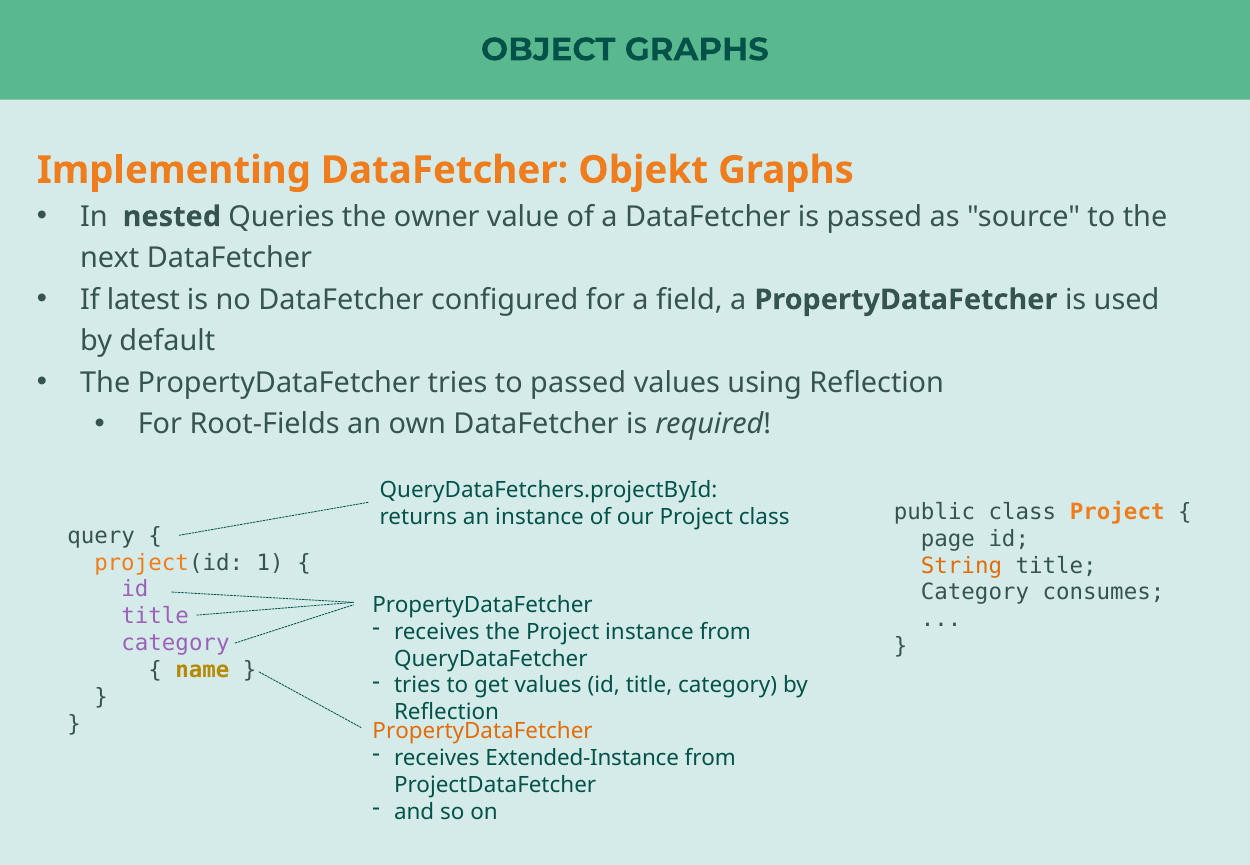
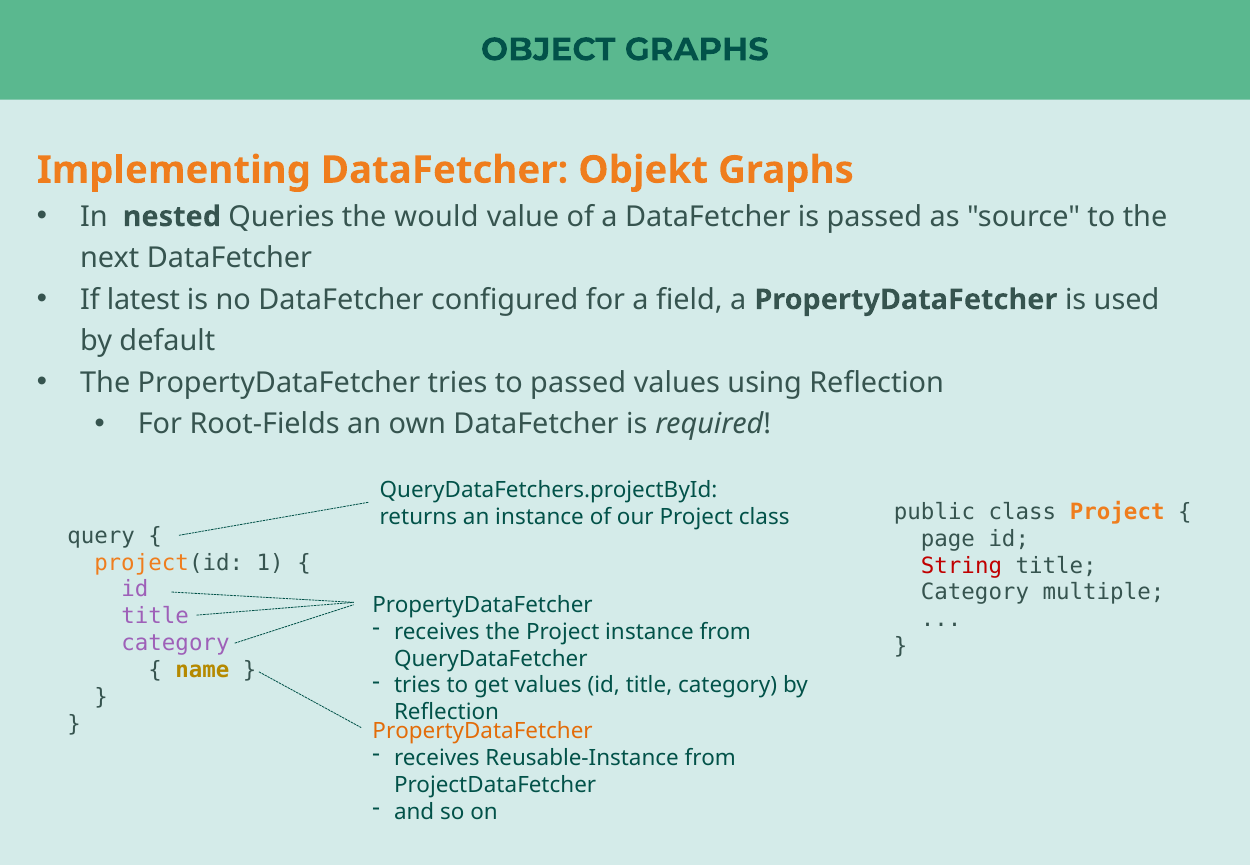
owner: owner -> would
String colour: orange -> red
consumes: consumes -> multiple
Extended-Instance: Extended-Instance -> Reusable-Instance
